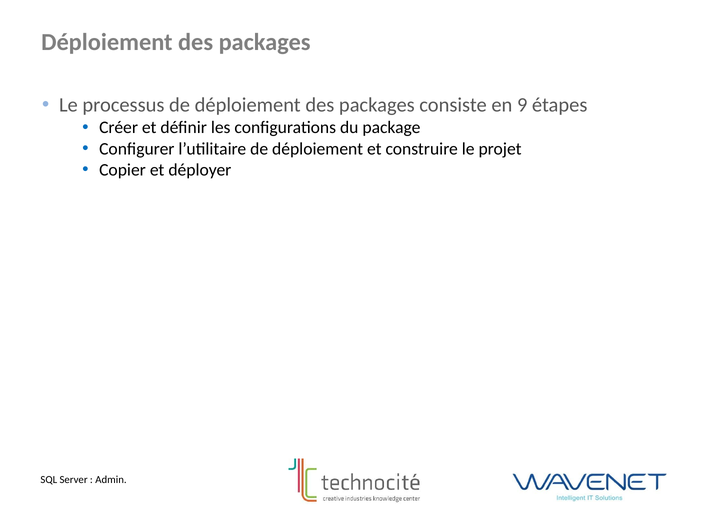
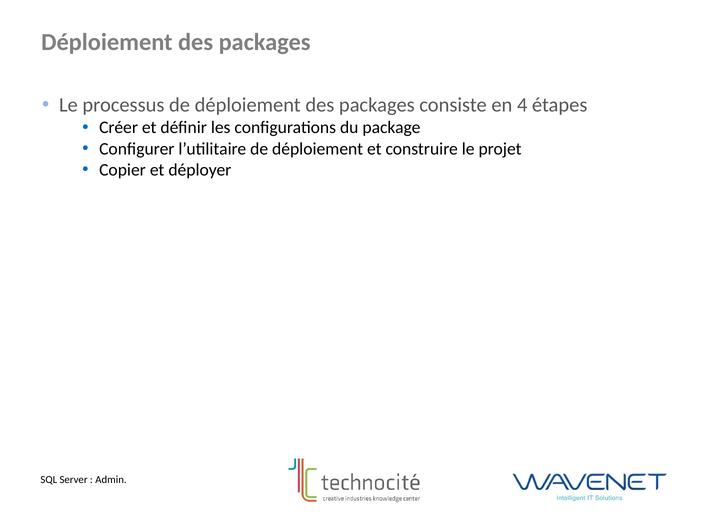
9: 9 -> 4
